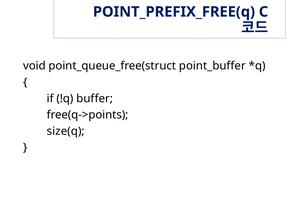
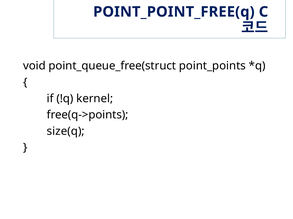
POINT_PREFIX_FREE(q: POINT_PREFIX_FREE(q -> POINT_POINT_FREE(q
point_buffer: point_buffer -> point_points
buffer: buffer -> kernel
